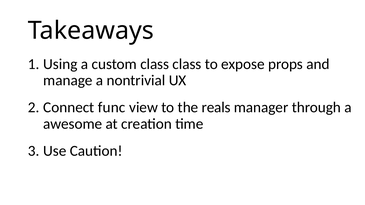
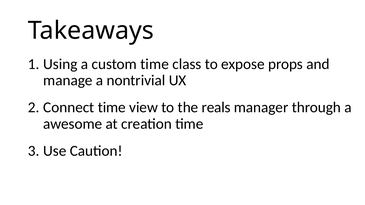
custom class: class -> time
Connect func: func -> time
